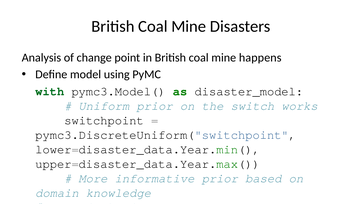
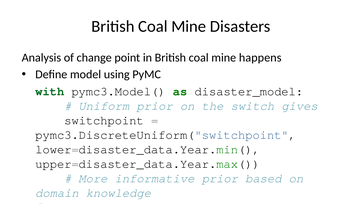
works: works -> gives
